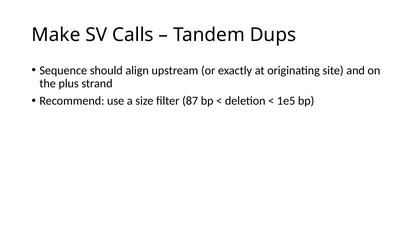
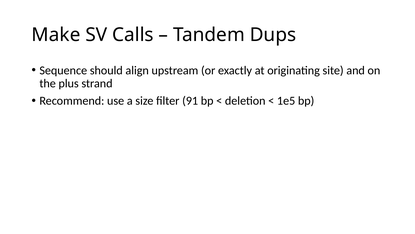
87: 87 -> 91
